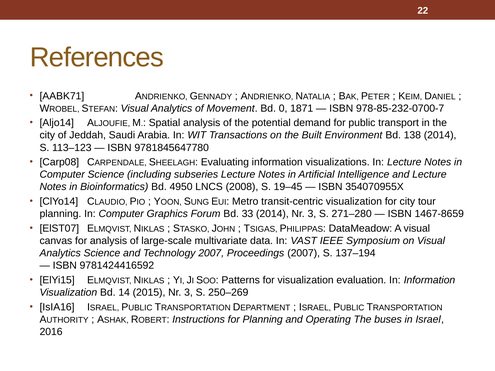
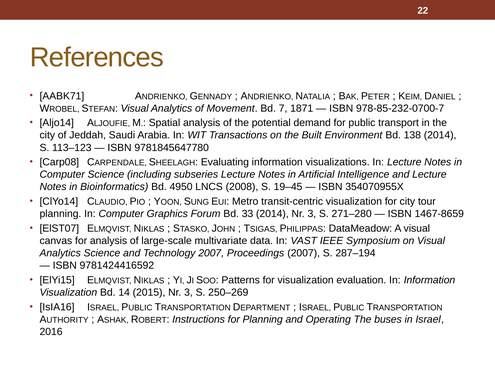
0: 0 -> 7
137–194: 137–194 -> 287–194
